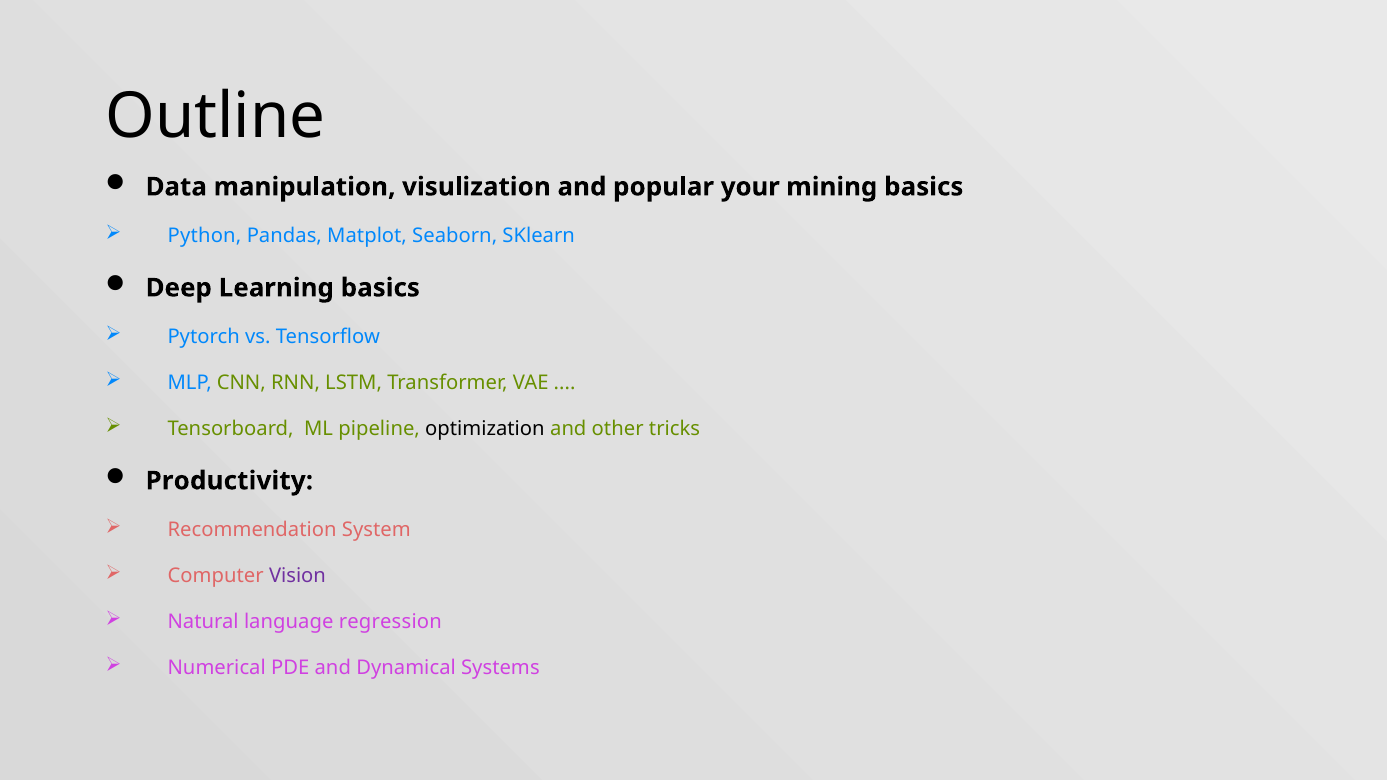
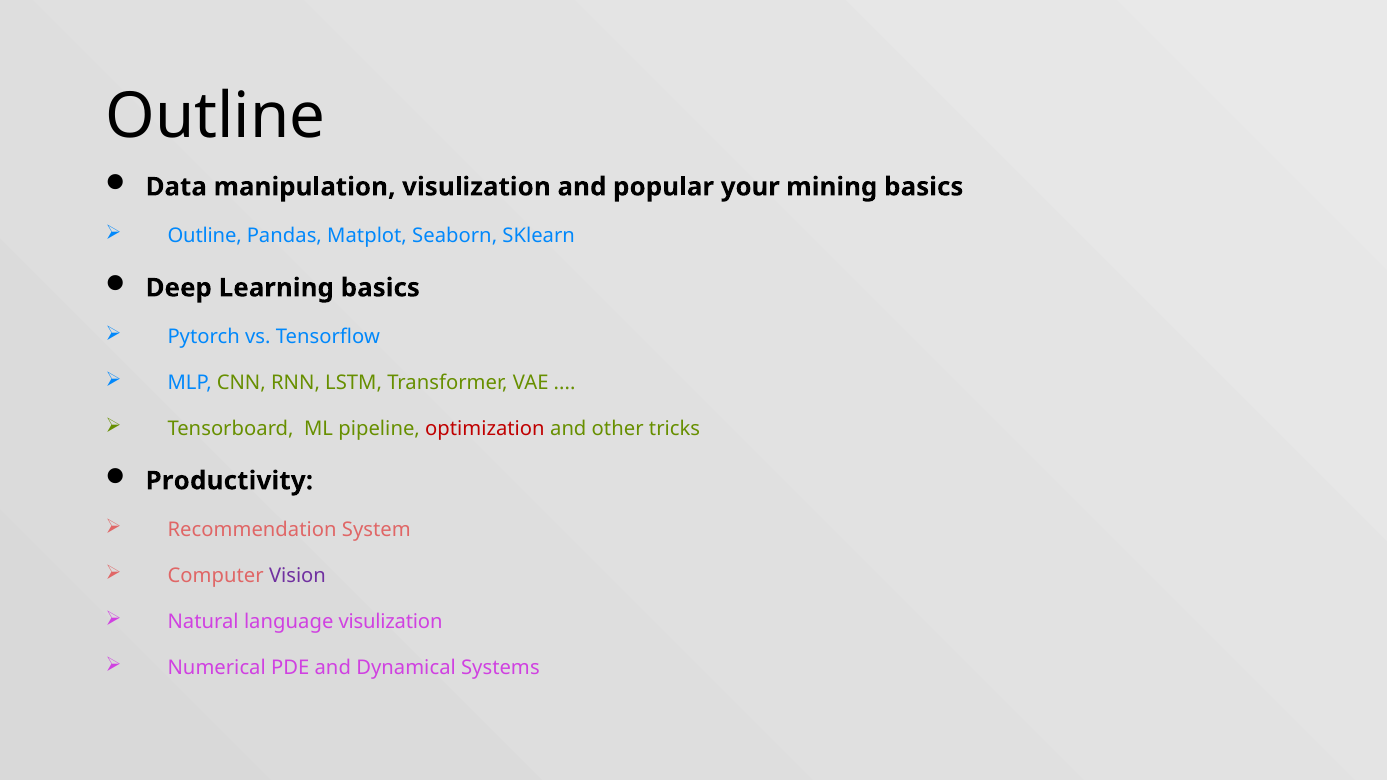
Python at (204, 236): Python -> Outline
optimization colour: black -> red
language regression: regression -> visulization
